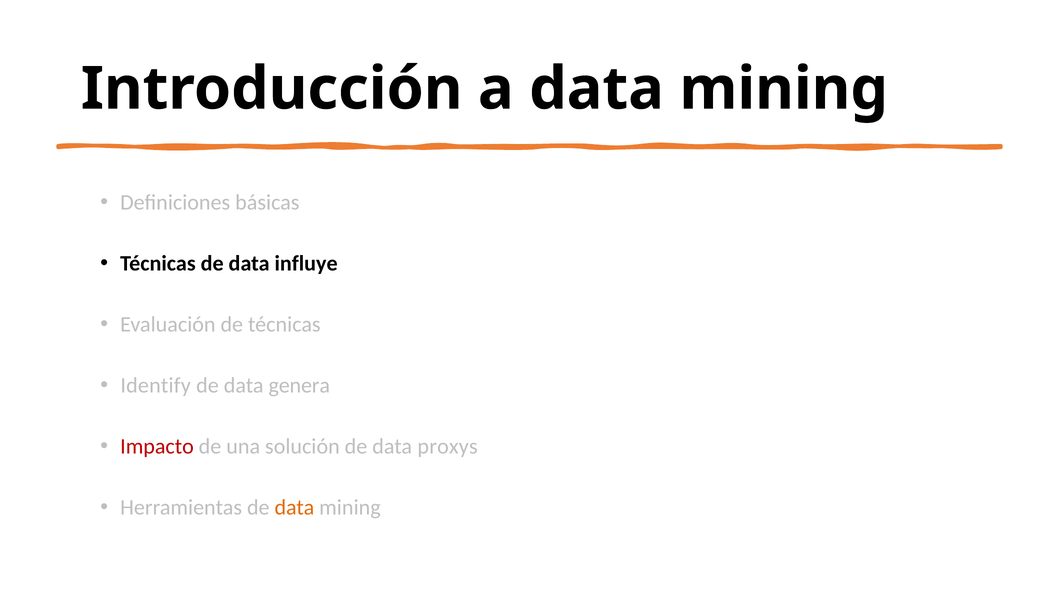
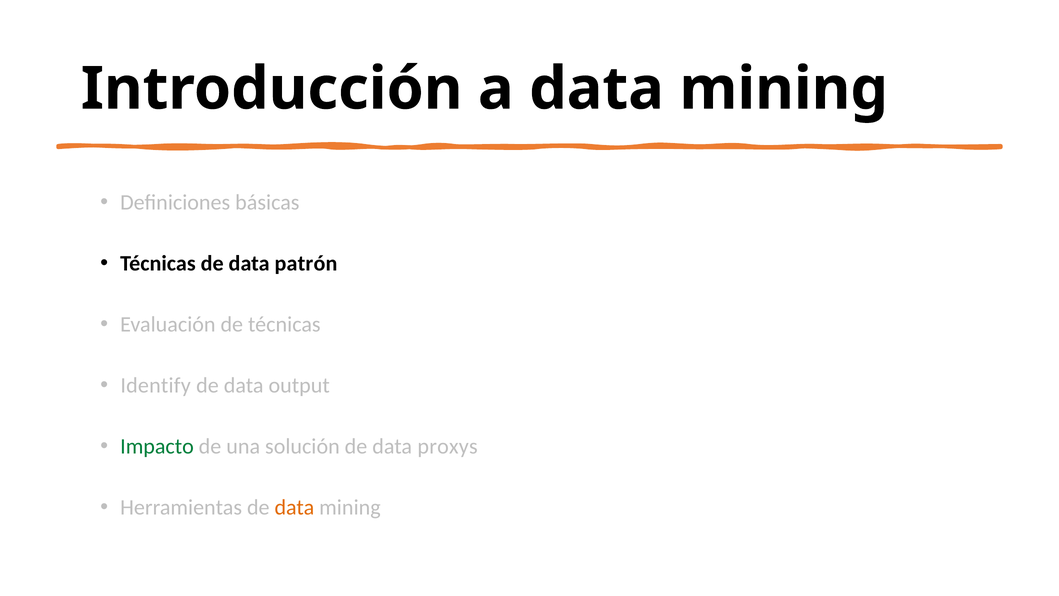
influye: influye -> patrón
genera: genera -> output
Impacto colour: red -> green
